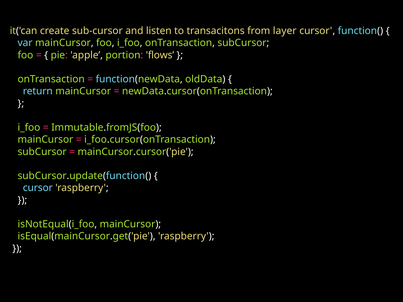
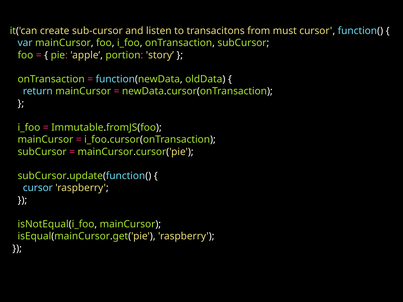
layer: layer -> must
flows: flows -> story
